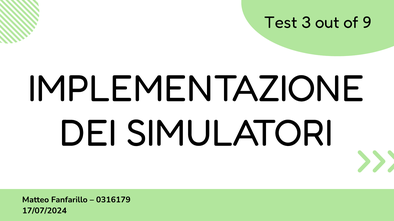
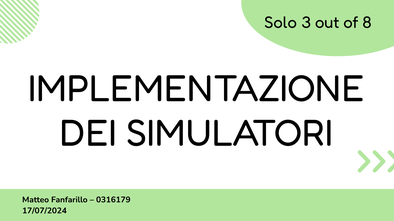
Test: Test -> Solo
9: 9 -> 8
